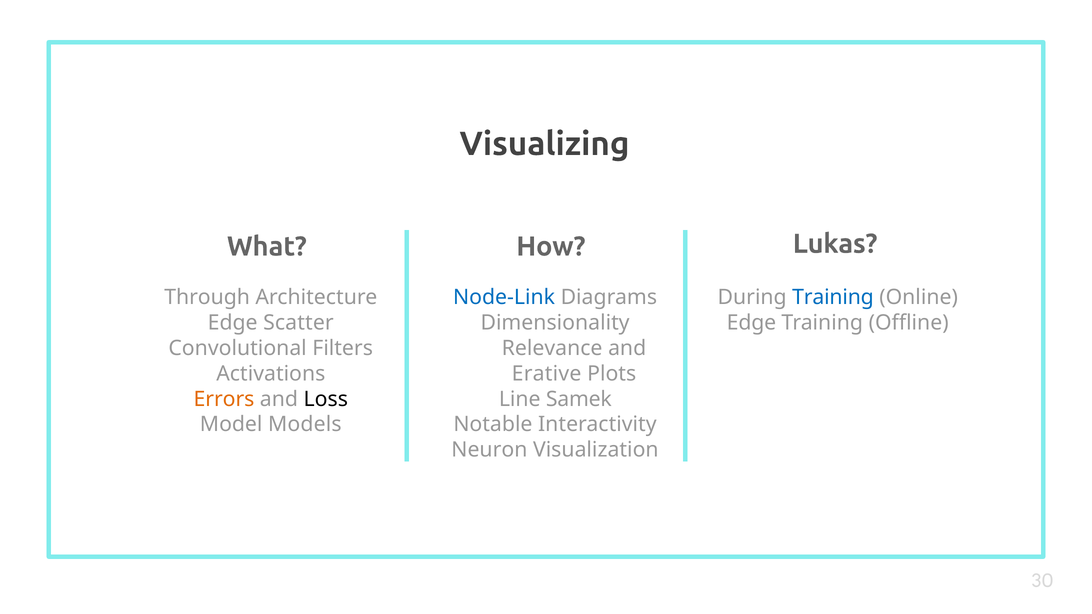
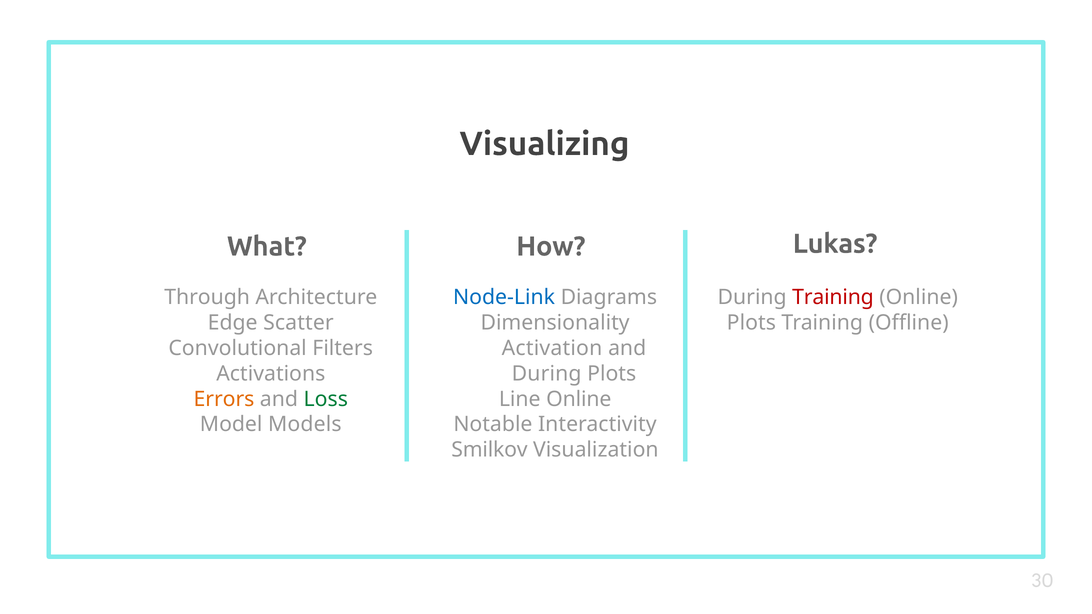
Training at (833, 297) colour: blue -> red
Edge at (751, 323): Edge -> Plots
Relevance: Relevance -> Activation
Erative at (547, 374): Erative -> During
Loss colour: black -> green
Line Samek: Samek -> Online
Neuron: Neuron -> Smilkov
